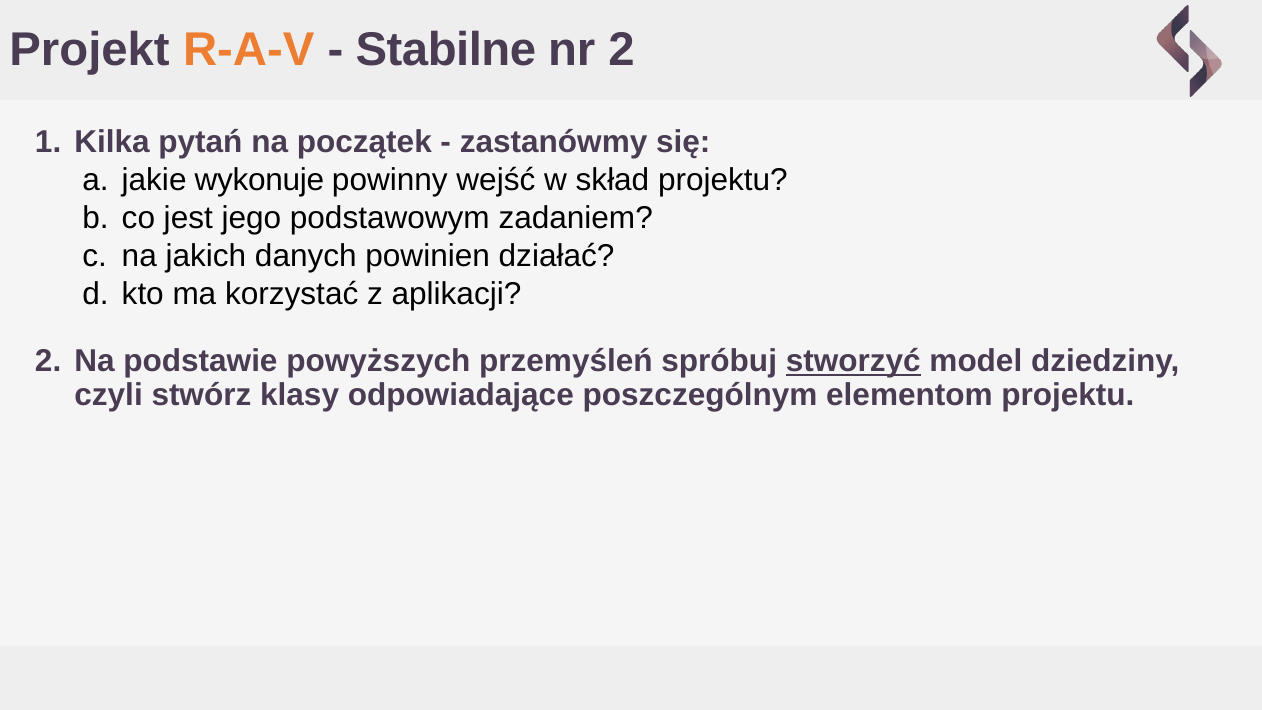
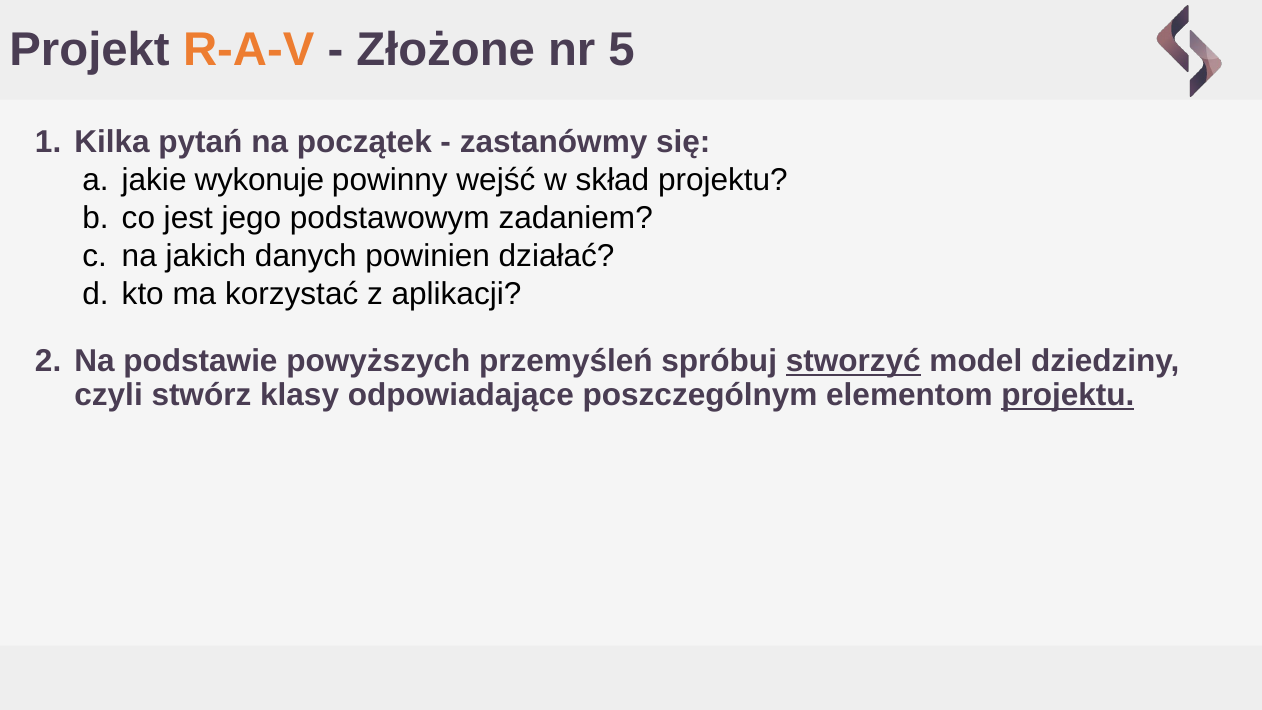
Stabilne: Stabilne -> Złożone
nr 2: 2 -> 5
projektu at (1068, 395) underline: none -> present
